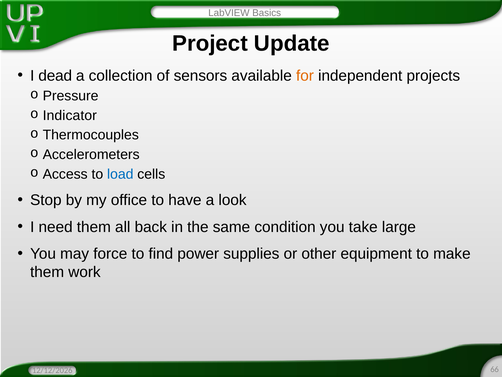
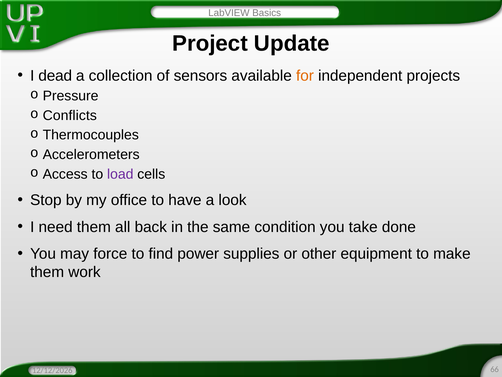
Indicator: Indicator -> Conflicts
load colour: blue -> purple
large: large -> done
